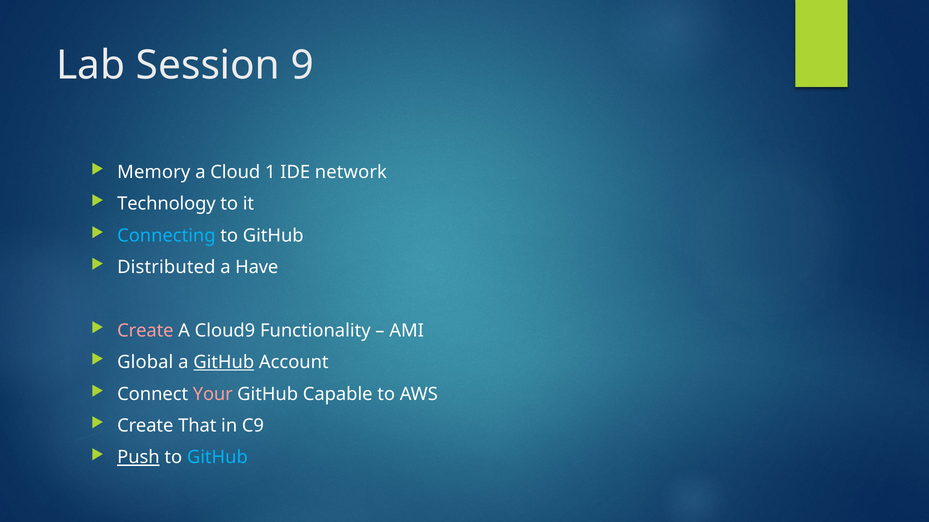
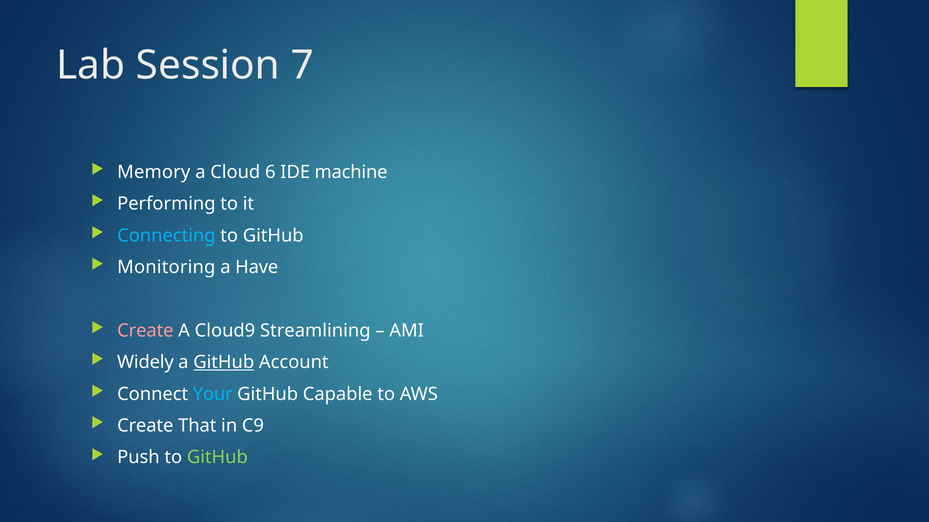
9: 9 -> 7
1: 1 -> 6
network: network -> machine
Technology: Technology -> Performing
Distributed: Distributed -> Monitoring
Functionality: Functionality -> Streamlining
Global: Global -> Widely
Your colour: pink -> light blue
Push underline: present -> none
GitHub at (217, 458) colour: light blue -> light green
